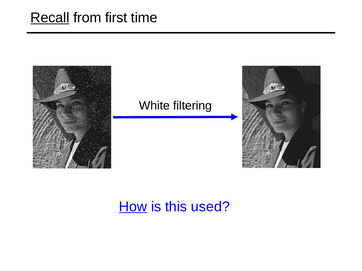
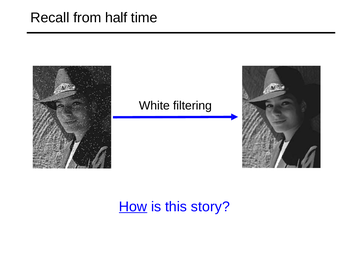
Recall underline: present -> none
first: first -> half
used: used -> story
